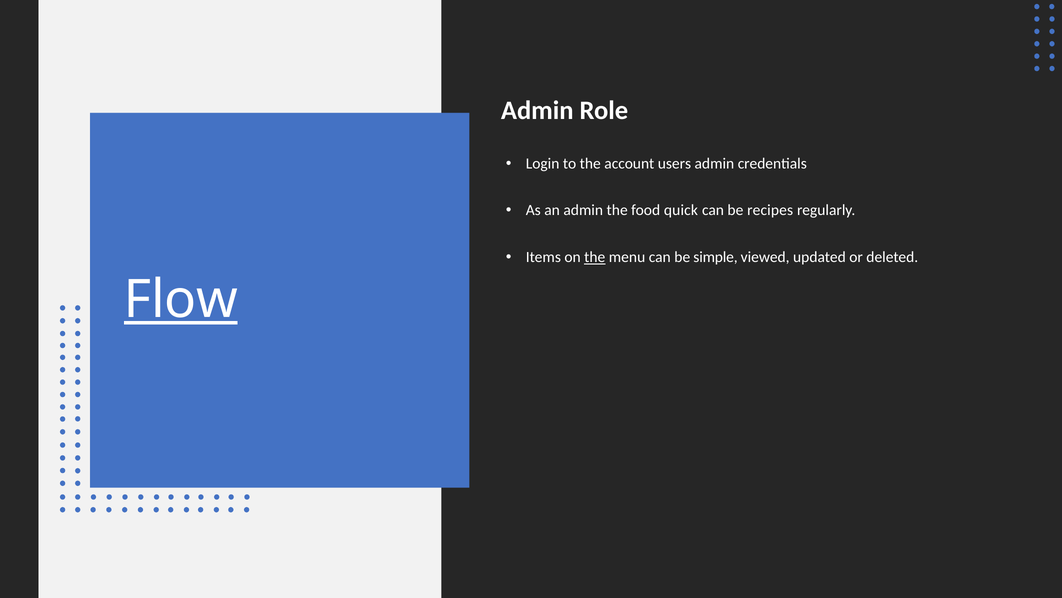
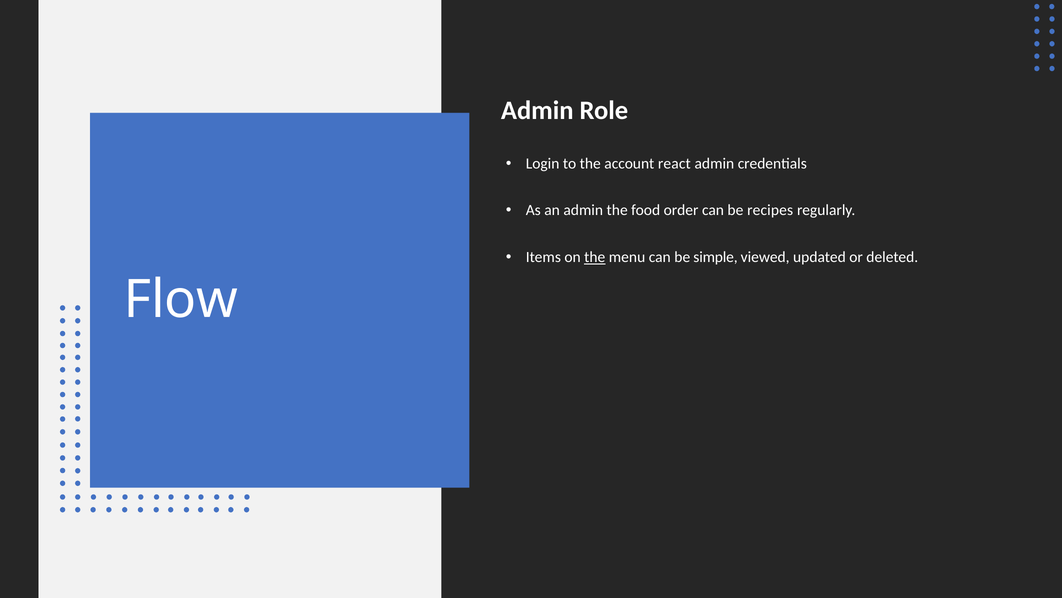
users: users -> react
quick: quick -> order
Flow underline: present -> none
